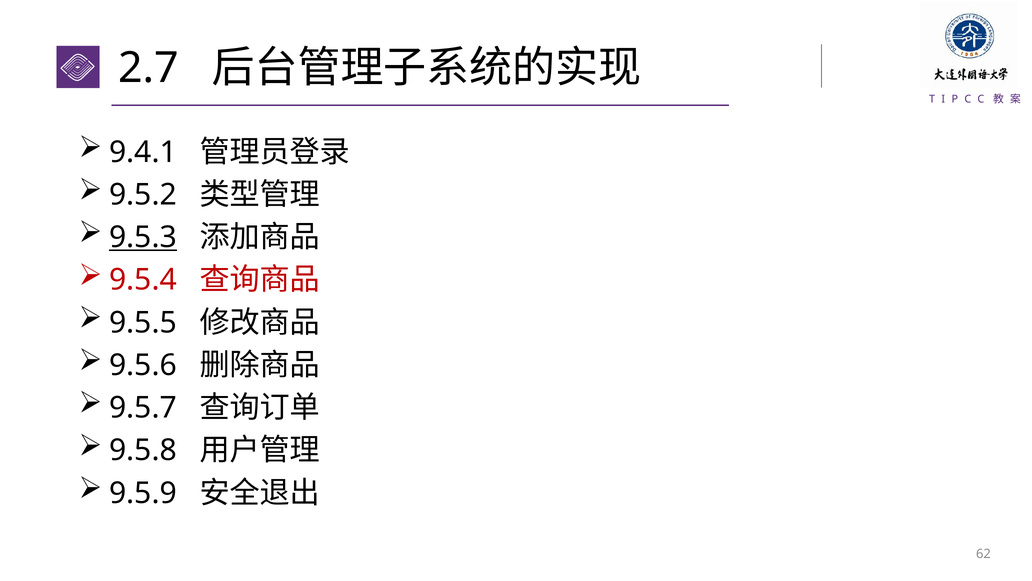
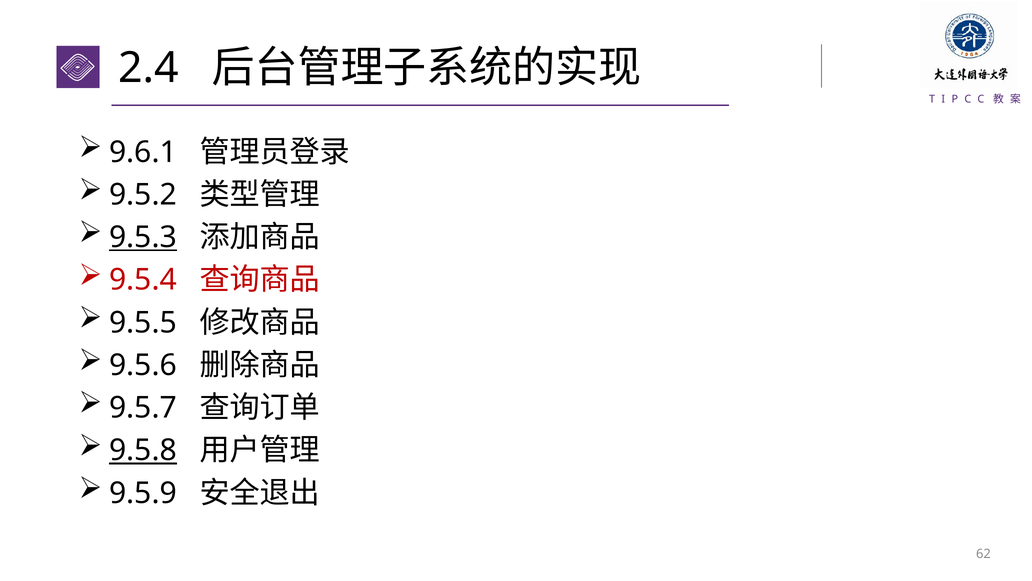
2.7: 2.7 -> 2.4
9.4.1: 9.4.1 -> 9.6.1
9.5.8 underline: none -> present
